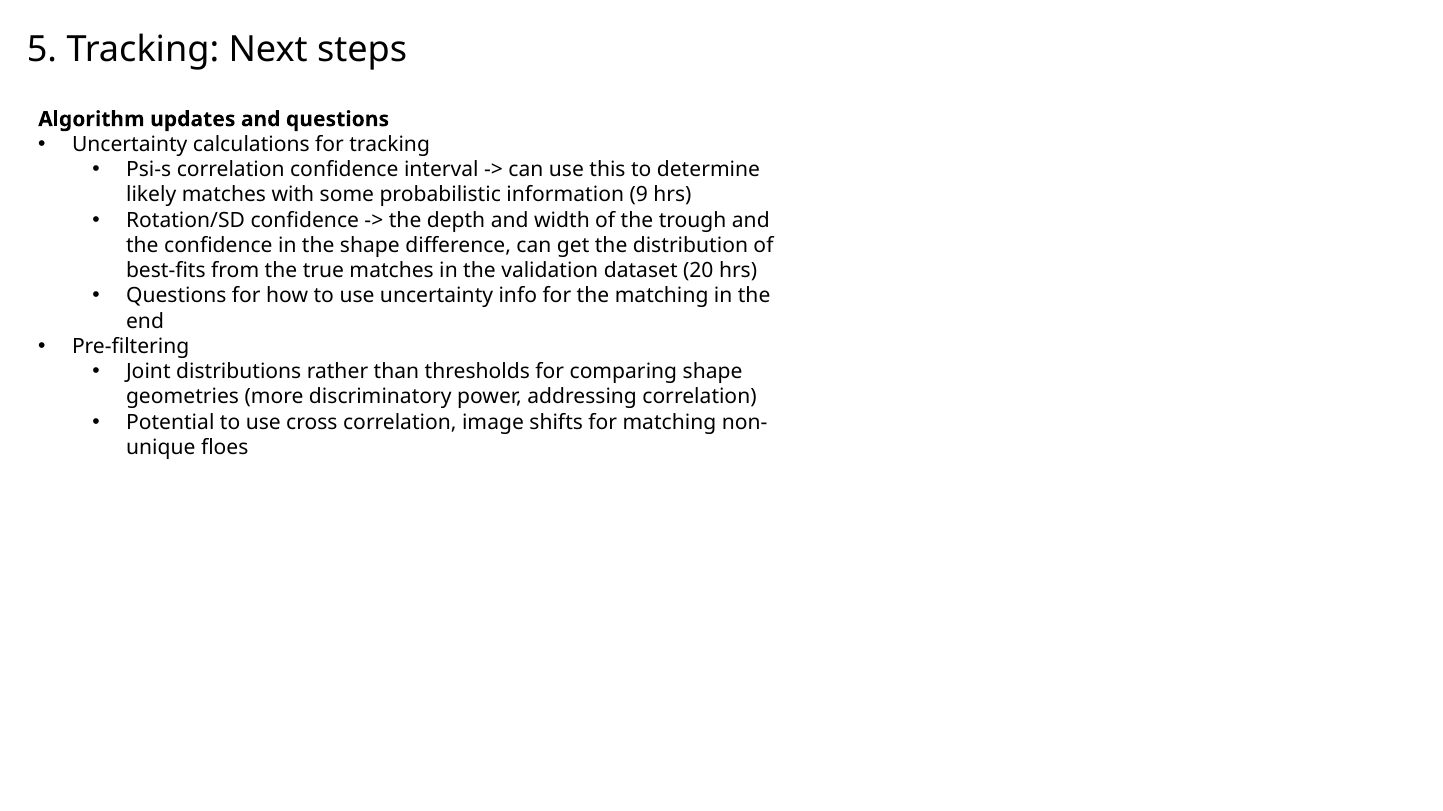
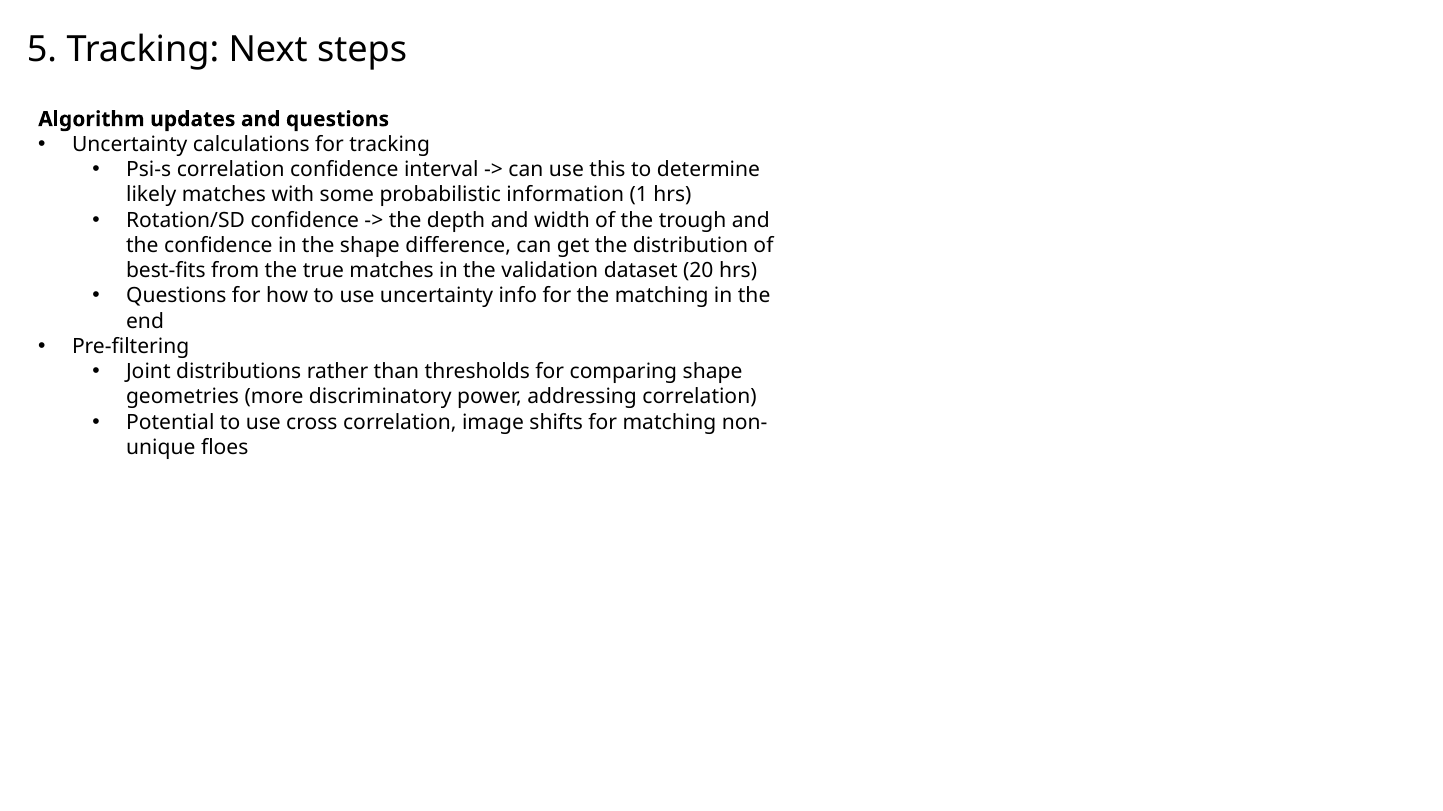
9: 9 -> 1
